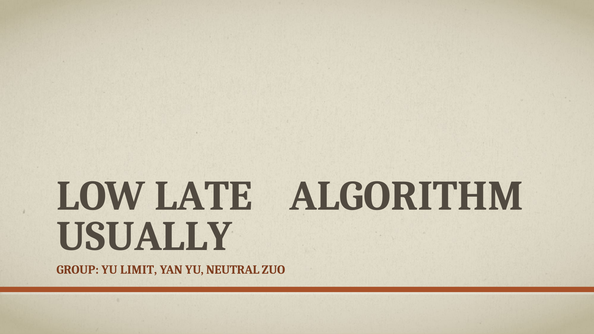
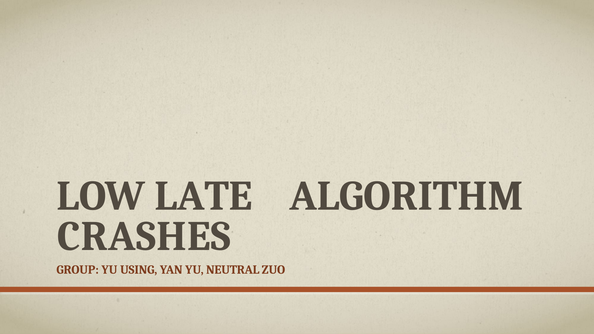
USUALLY: USUALLY -> CRASHES
LIMIT: LIMIT -> USING
